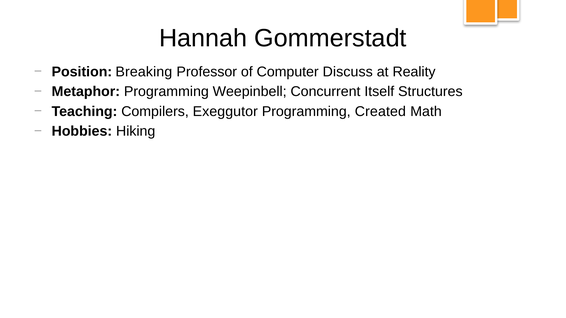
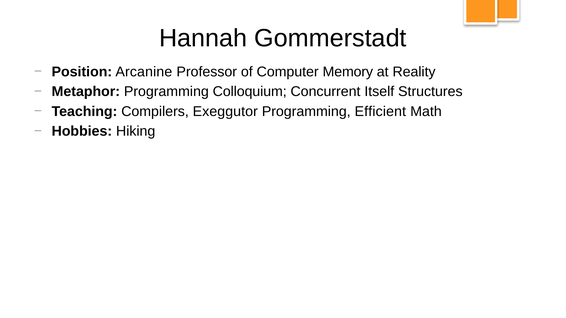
Breaking: Breaking -> Arcanine
Discuss: Discuss -> Memory
Weepinbell: Weepinbell -> Colloquium
Created: Created -> Efficient
